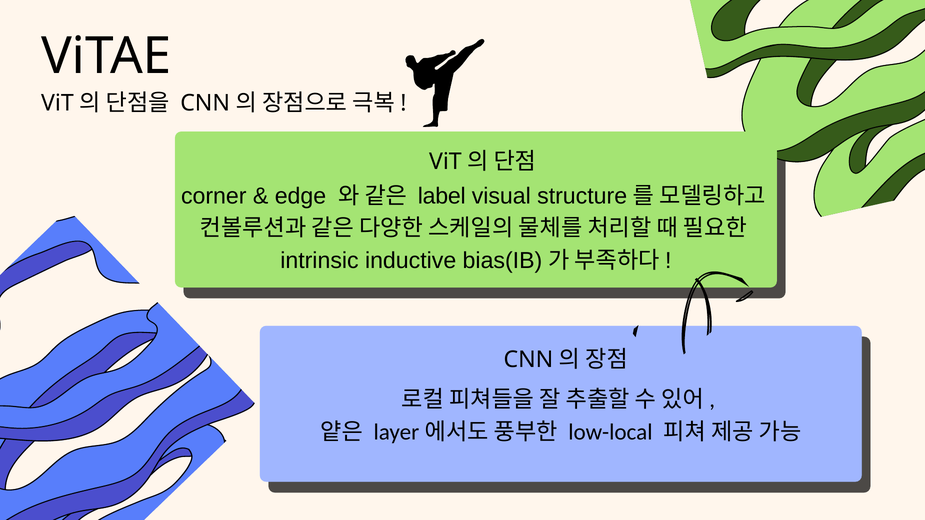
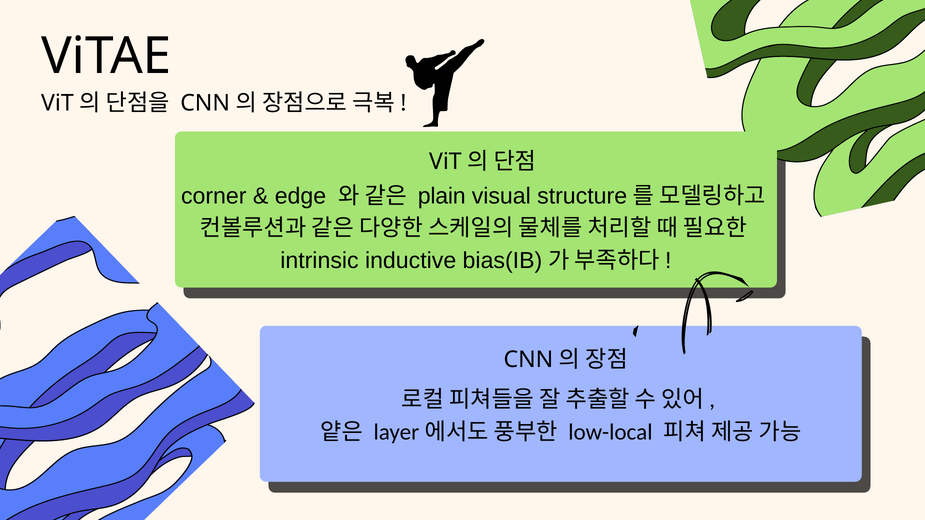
label: label -> plain
